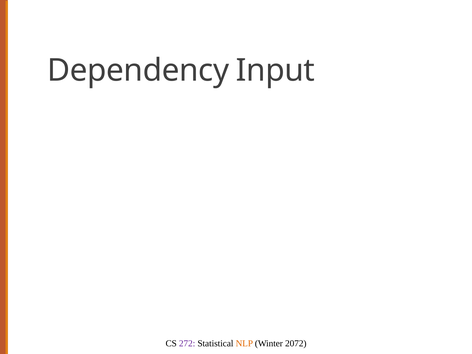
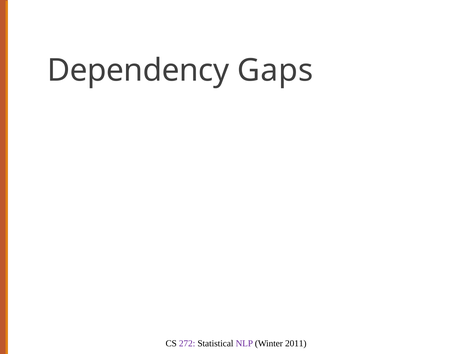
Input: Input -> Gaps
NLP colour: orange -> purple
2072: 2072 -> 2011
